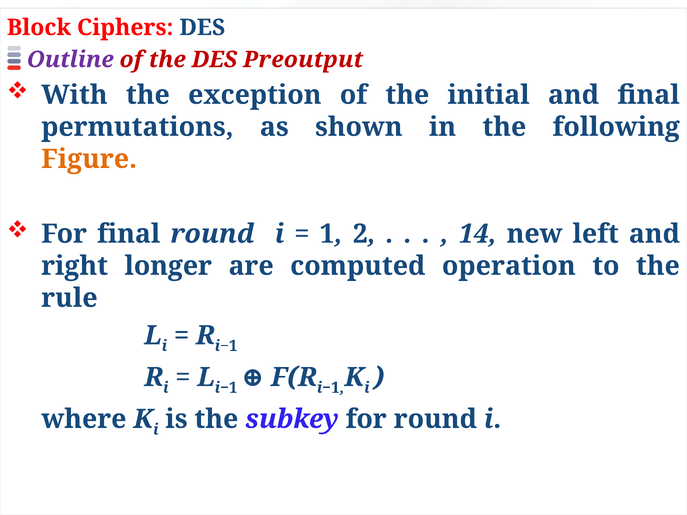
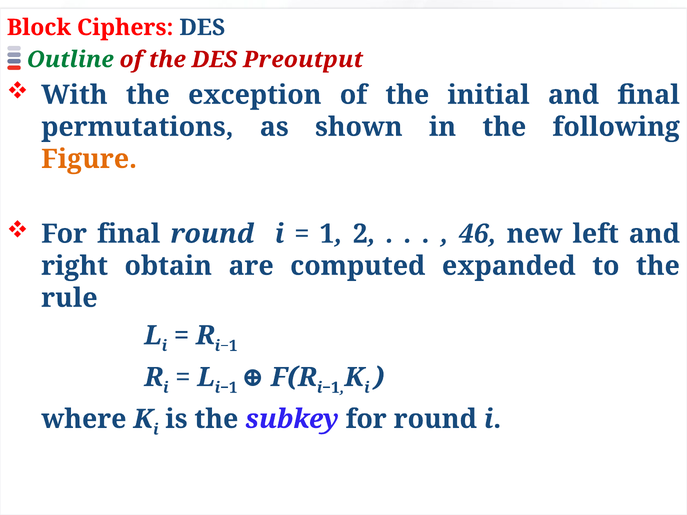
Outline colour: purple -> green
14: 14 -> 46
longer: longer -> obtain
operation: operation -> expanded
